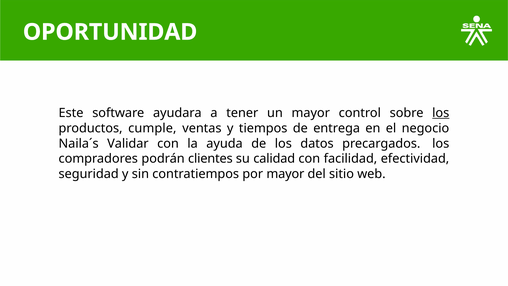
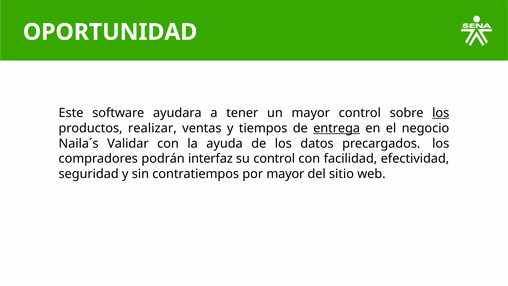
cumple: cumple -> realizar
entrega underline: none -> present
clientes: clientes -> interfaz
su calidad: calidad -> control
